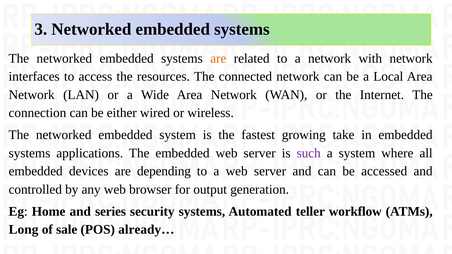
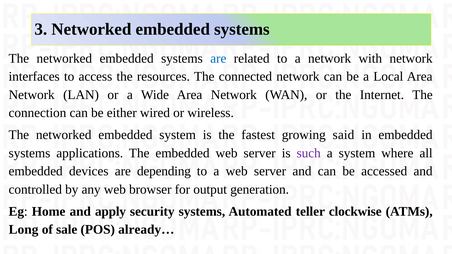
are at (218, 58) colour: orange -> blue
take: take -> said
series: series -> apply
workflow: workflow -> clockwise
